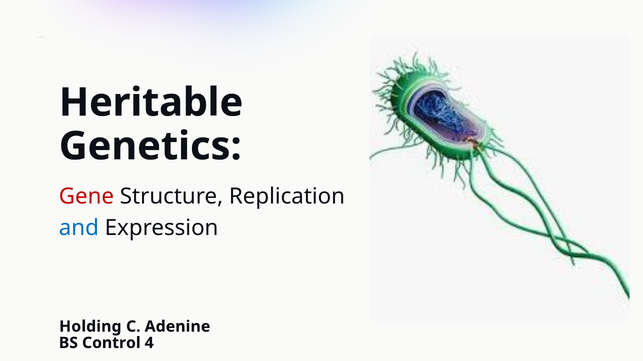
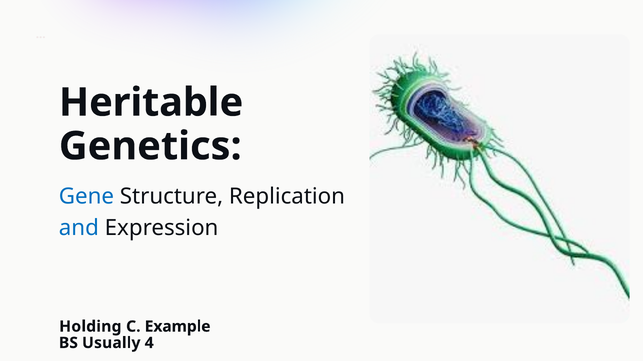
Gene colour: red -> blue
Adenine: Adenine -> Example
Control: Control -> Usually
